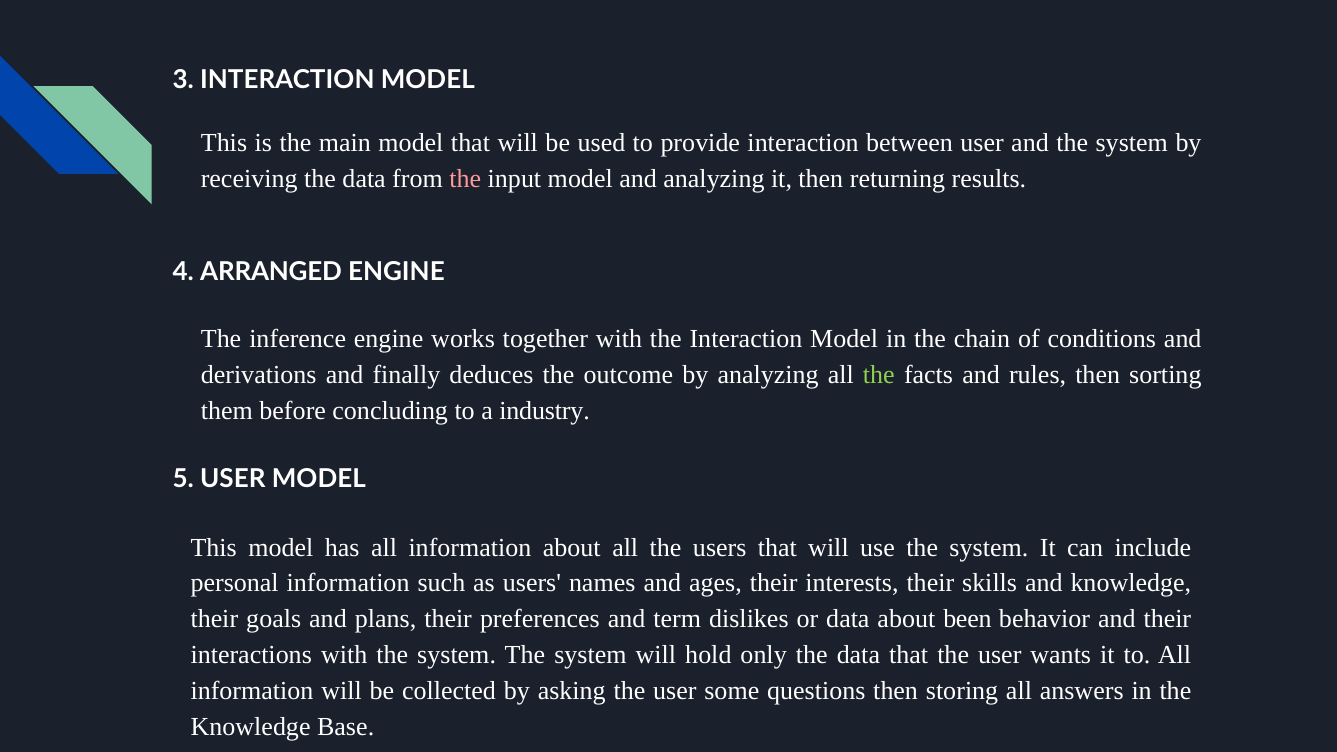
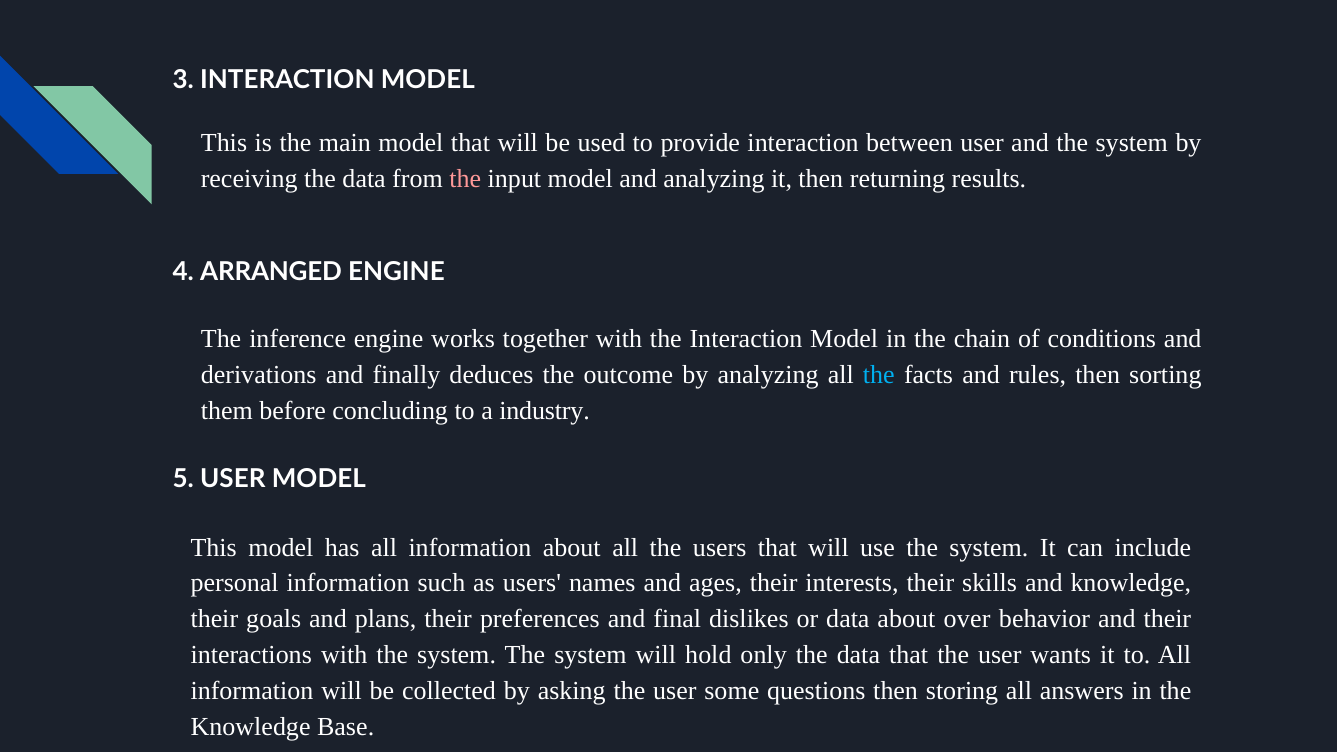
the at (879, 375) colour: light green -> light blue
term: term -> final
been: been -> over
